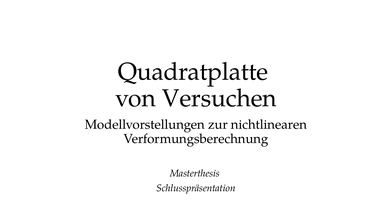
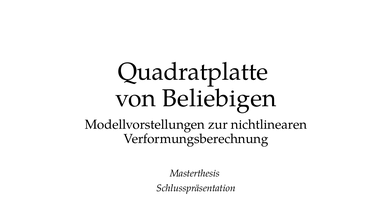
Versuchen: Versuchen -> Beliebigen
